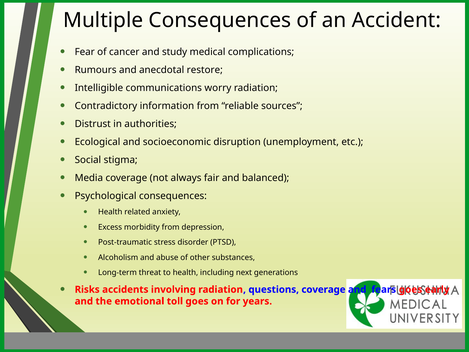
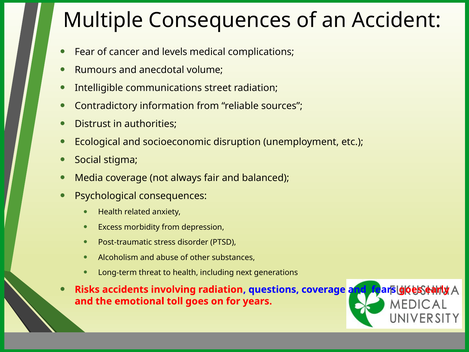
study: study -> levels
restore: restore -> volume
worry: worry -> street
